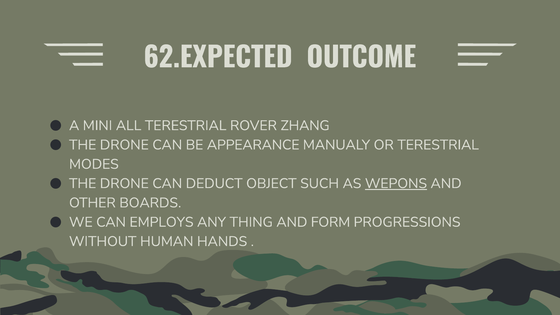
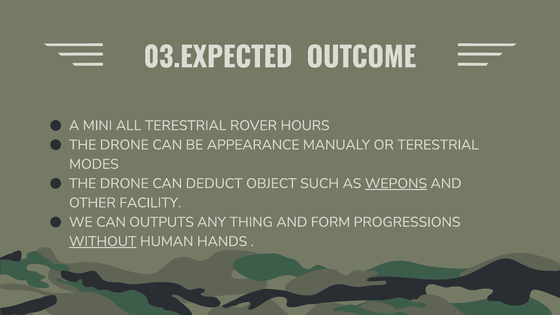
62.EXPECTED: 62.EXPECTED -> 03.EXPECTED
ZHANG: ZHANG -> HOURS
BOARDS: BOARDS -> FACILITY
EMPLOYS: EMPLOYS -> OUTPUTS
WITHOUT underline: none -> present
